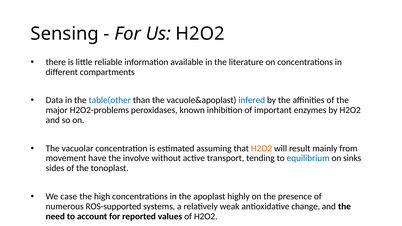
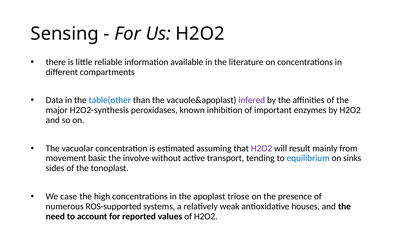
infered colour: blue -> purple
H2O2-problems: H2O2-problems -> H2O2-synthesis
H2O2 at (262, 148) colour: orange -> purple
have: have -> basic
highly: highly -> triose
change: change -> houses
